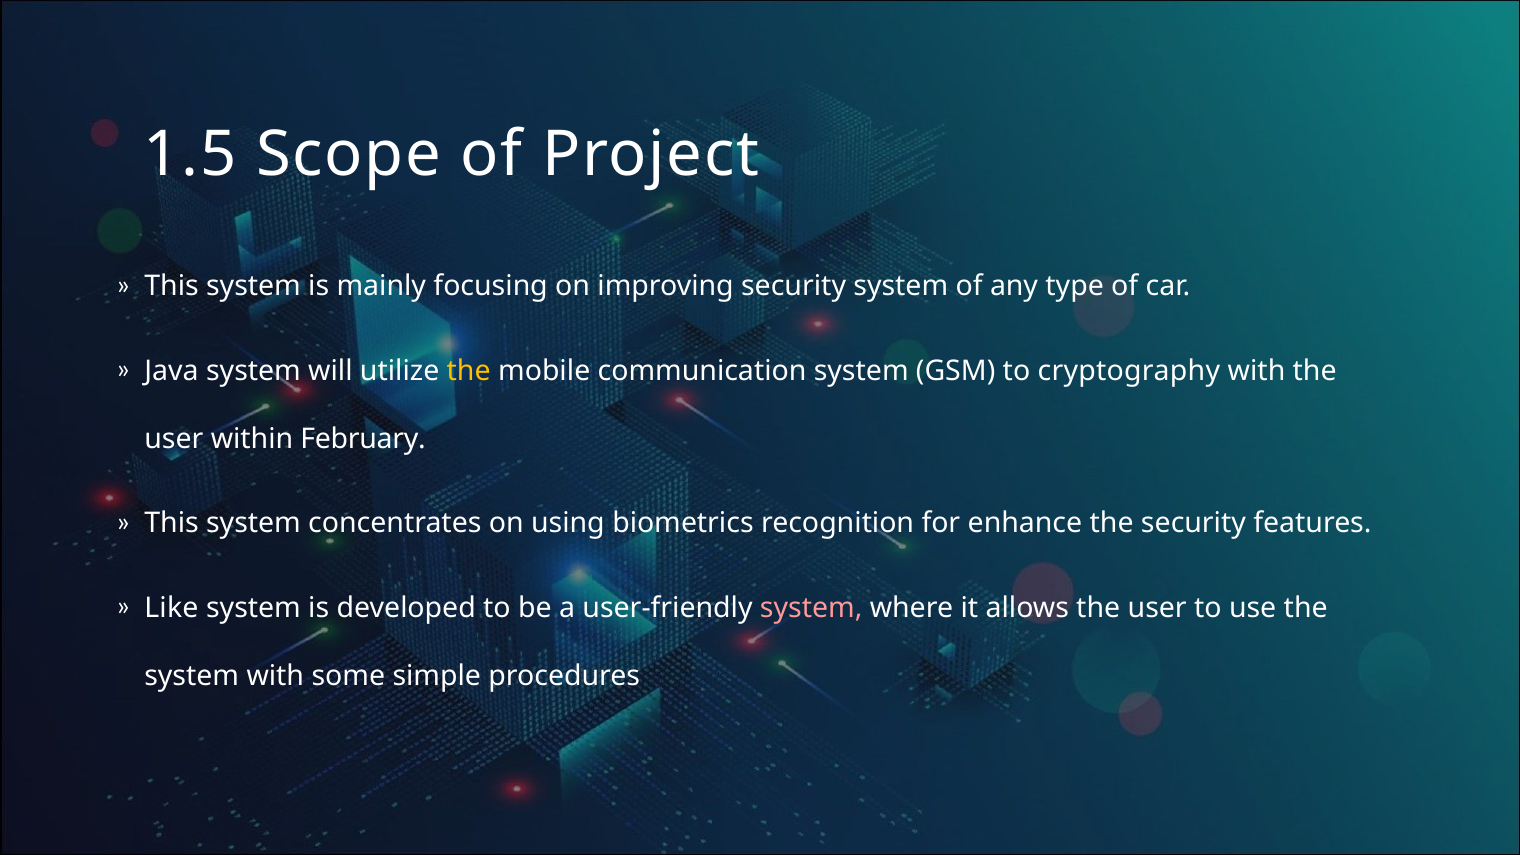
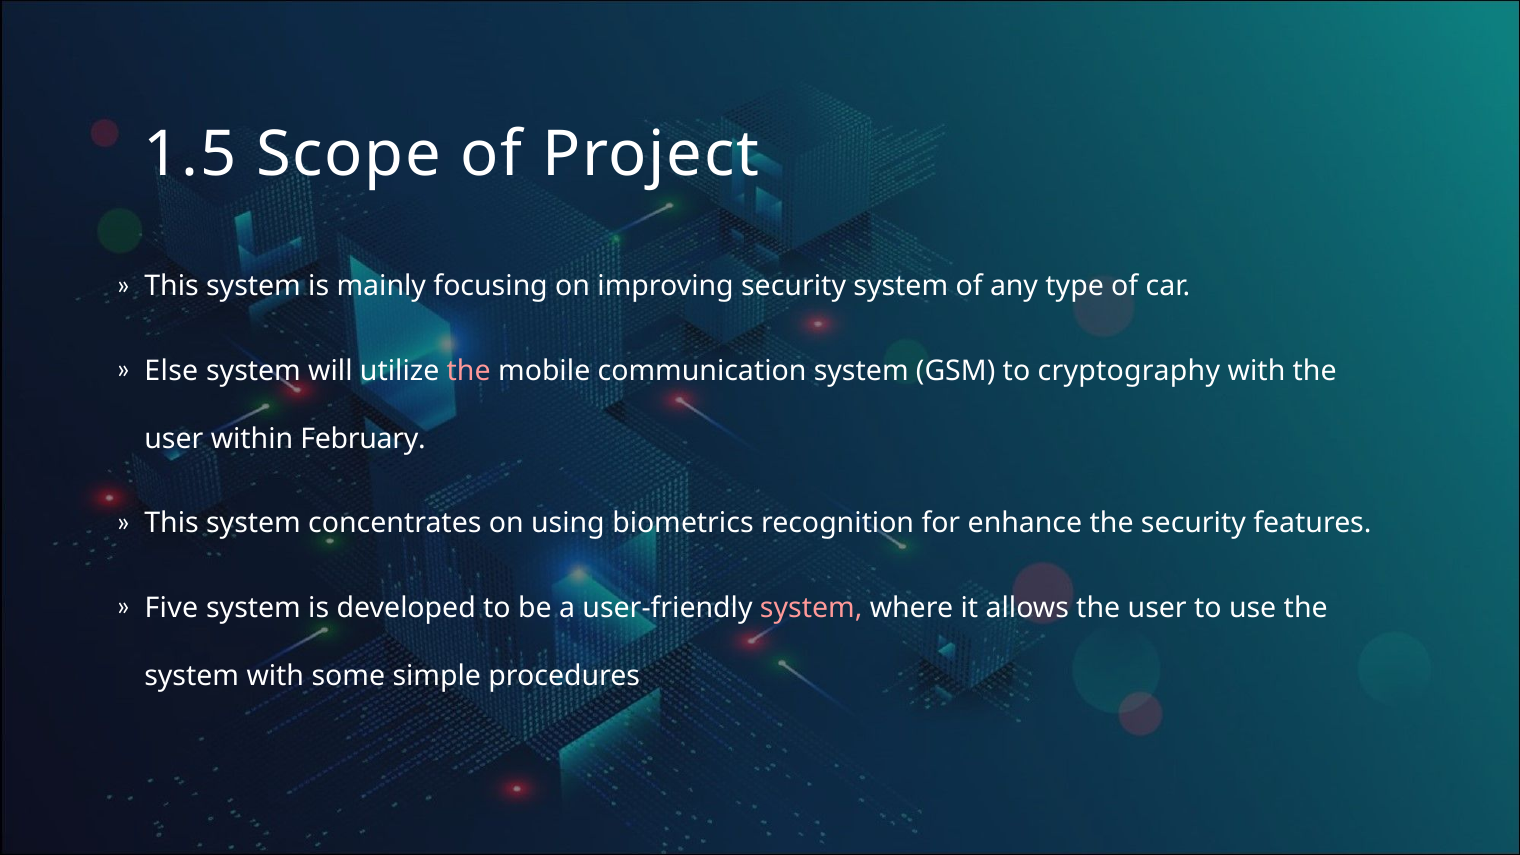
Java: Java -> Else
the at (469, 371) colour: yellow -> pink
Like: Like -> Five
